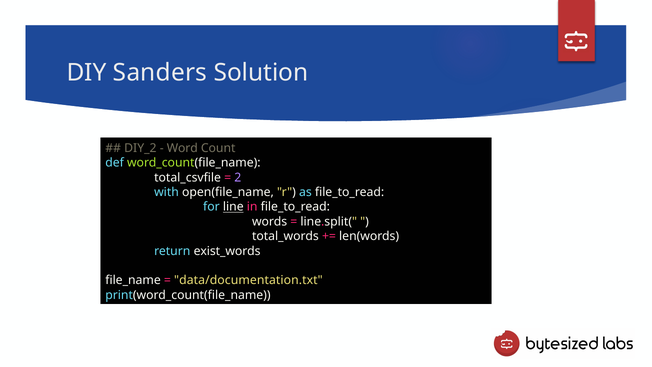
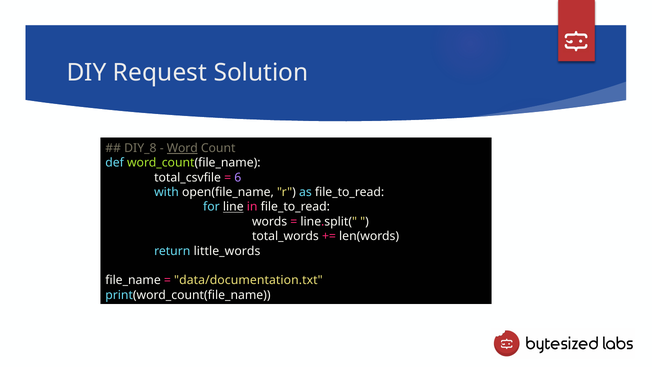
Sanders: Sanders -> Request
DIY_2: DIY_2 -> DIY_8
Word underline: none -> present
2: 2 -> 6
exist_words: exist_words -> little_words
